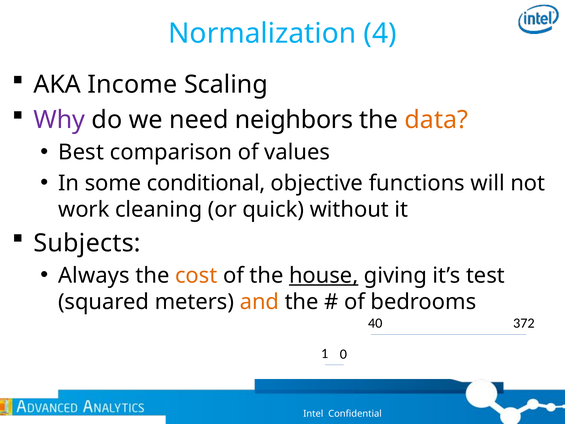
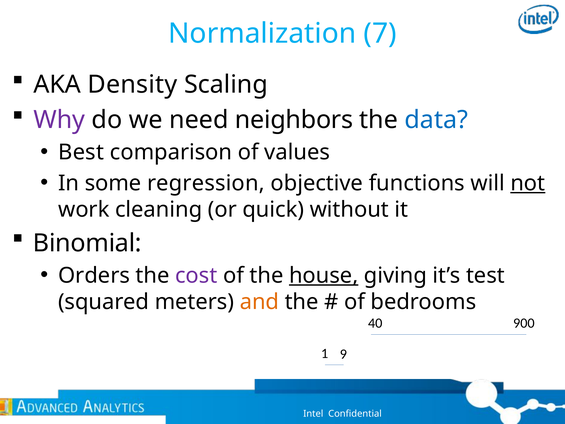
4: 4 -> 7
Income: Income -> Density
data colour: orange -> blue
conditional: conditional -> regression
not underline: none -> present
Subjects: Subjects -> Binomial
Always: Always -> Orders
cost colour: orange -> purple
372: 372 -> 900
0: 0 -> 9
